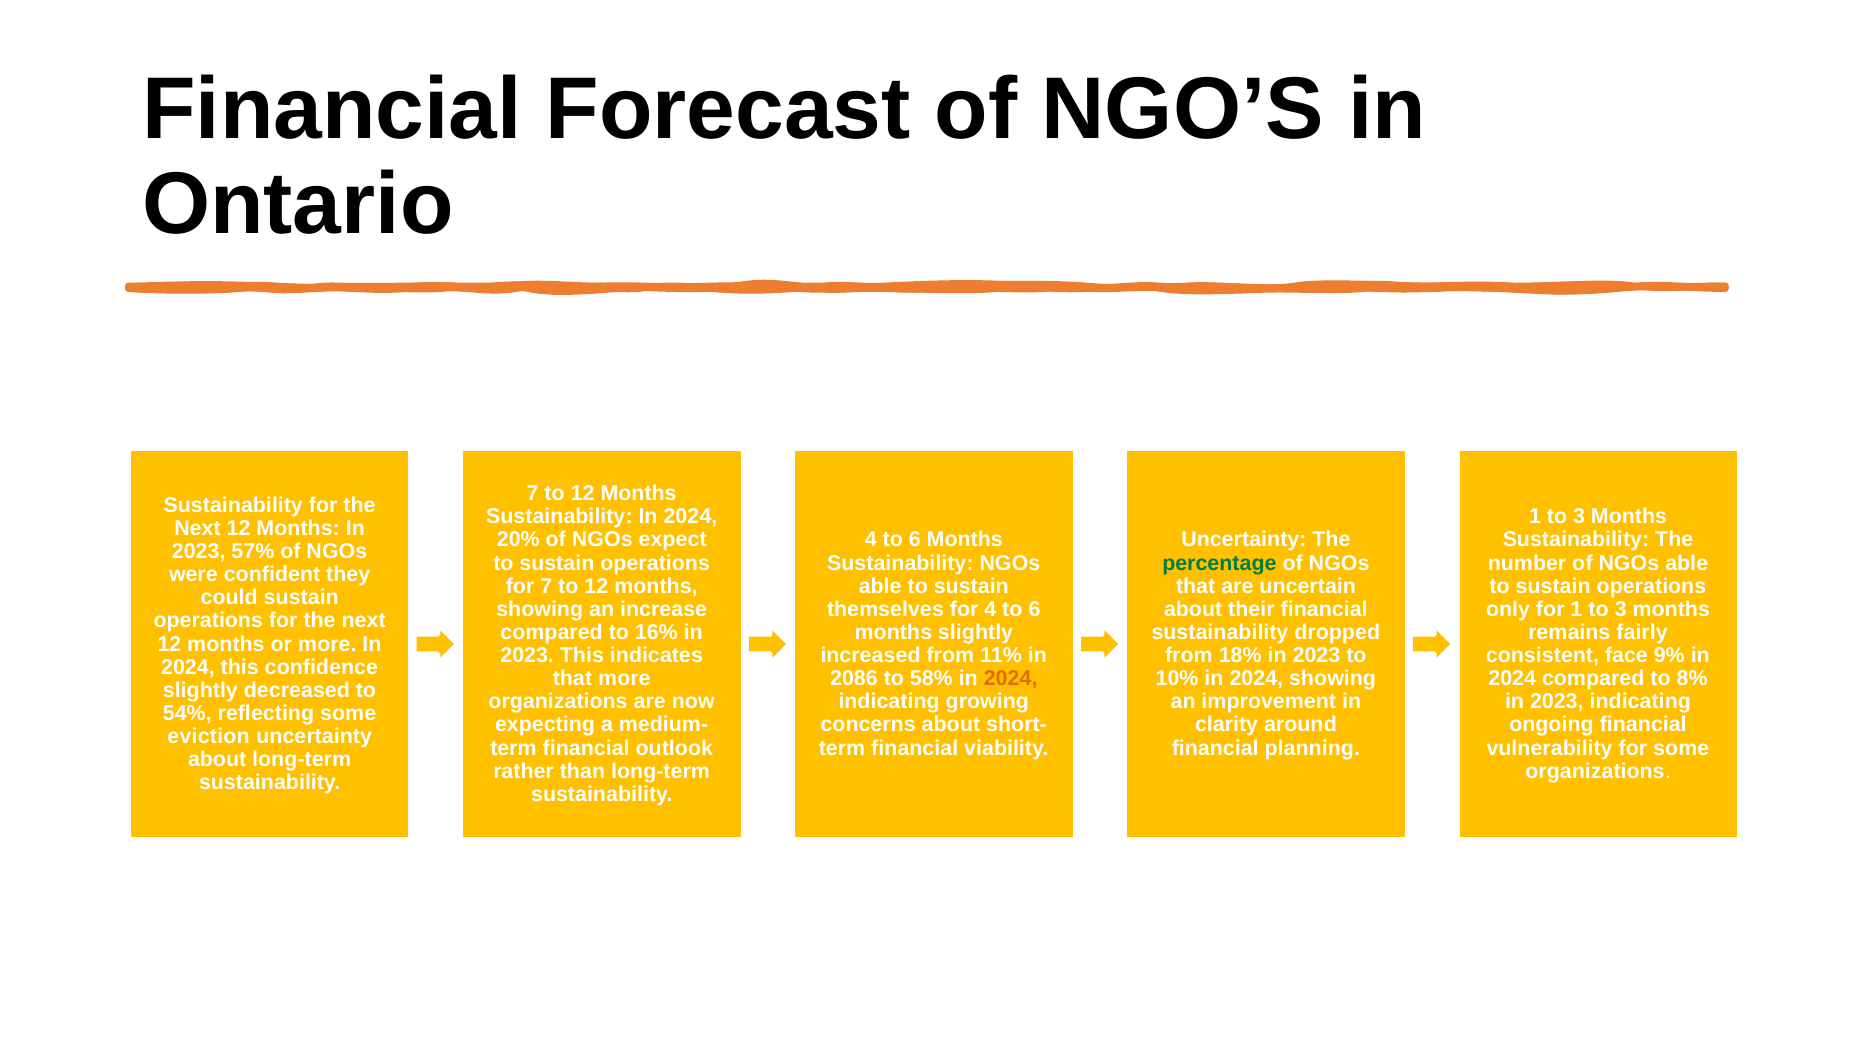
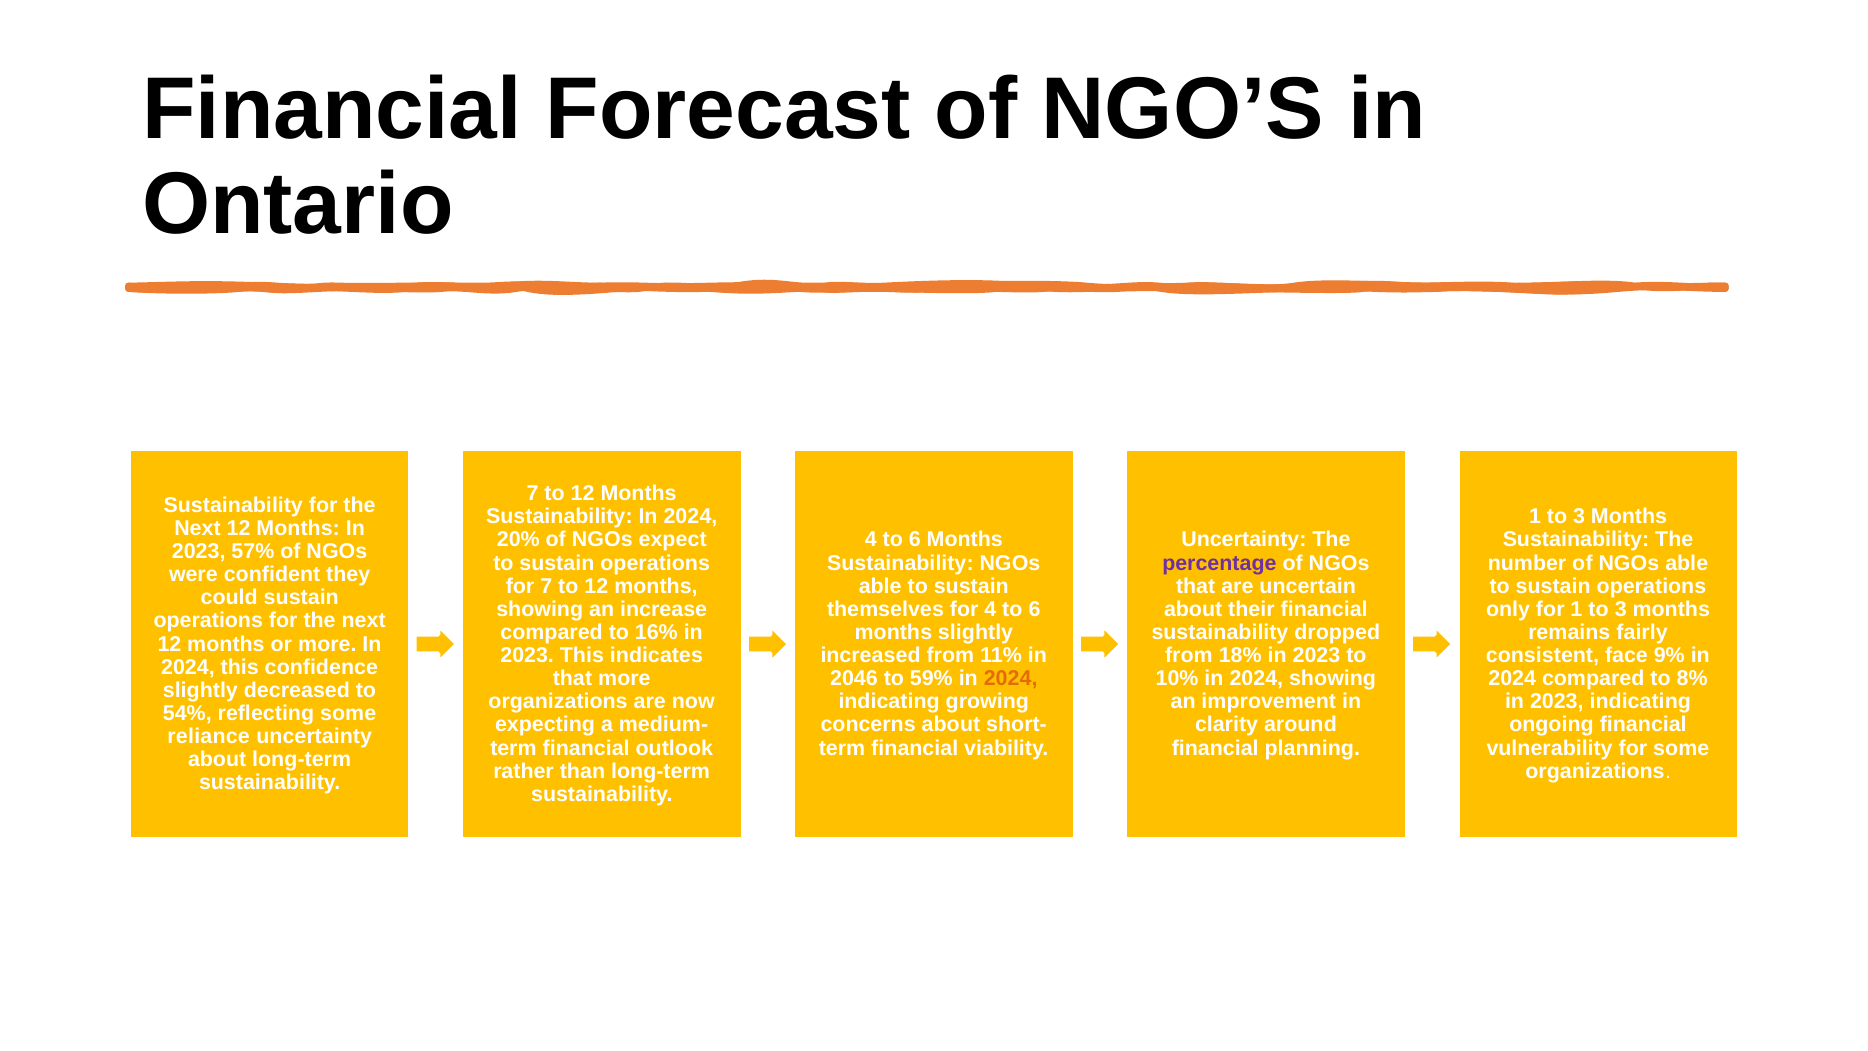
percentage colour: green -> purple
2086: 2086 -> 2046
58%: 58% -> 59%
eviction: eviction -> reliance
